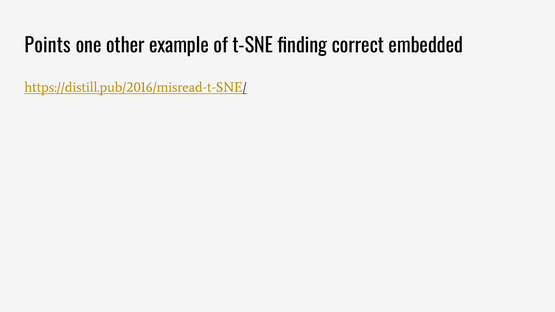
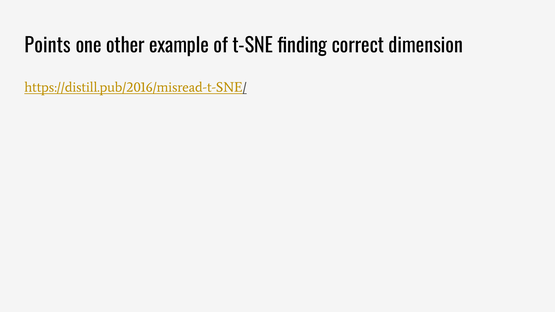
embedded: embedded -> dimension
